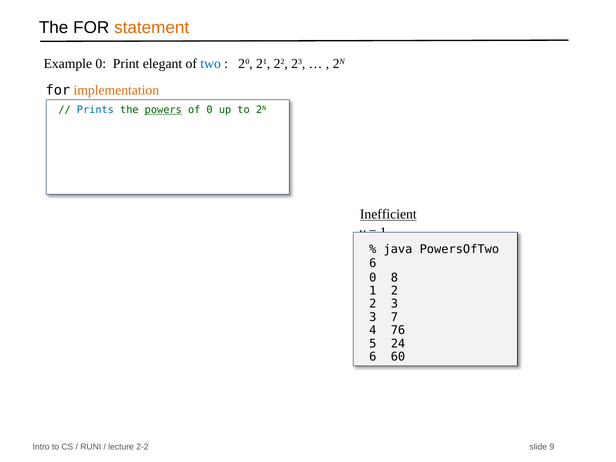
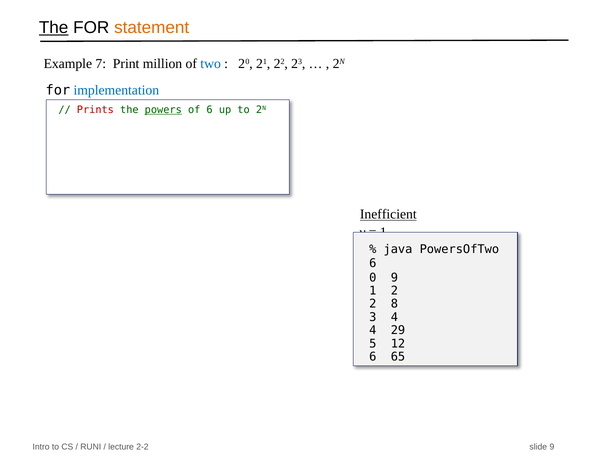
The at (54, 28) underline: none -> present
Example 0: 0 -> 7
elegant: elegant -> million
implementation colour: orange -> blue
Prints colour: blue -> red
of 0: 0 -> 6
0 8: 8 -> 9
2 3: 3 -> 8
3 7: 7 -> 4
76: 76 -> 29
24: 24 -> 12
60: 60 -> 65
